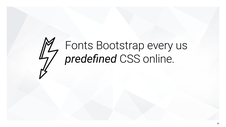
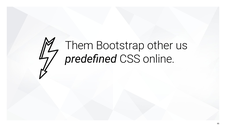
Fonts: Fonts -> Them
every: every -> other
